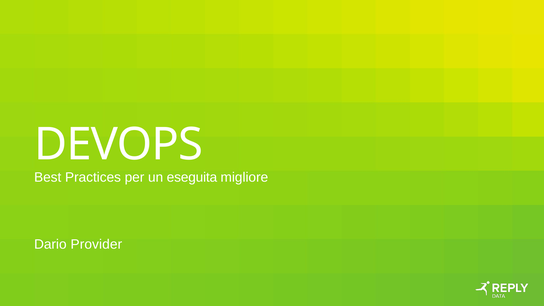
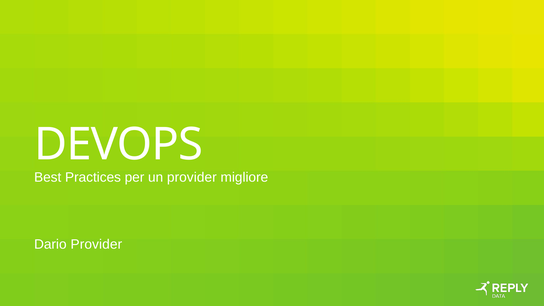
eseguita at (192, 177): eseguita -> provider
